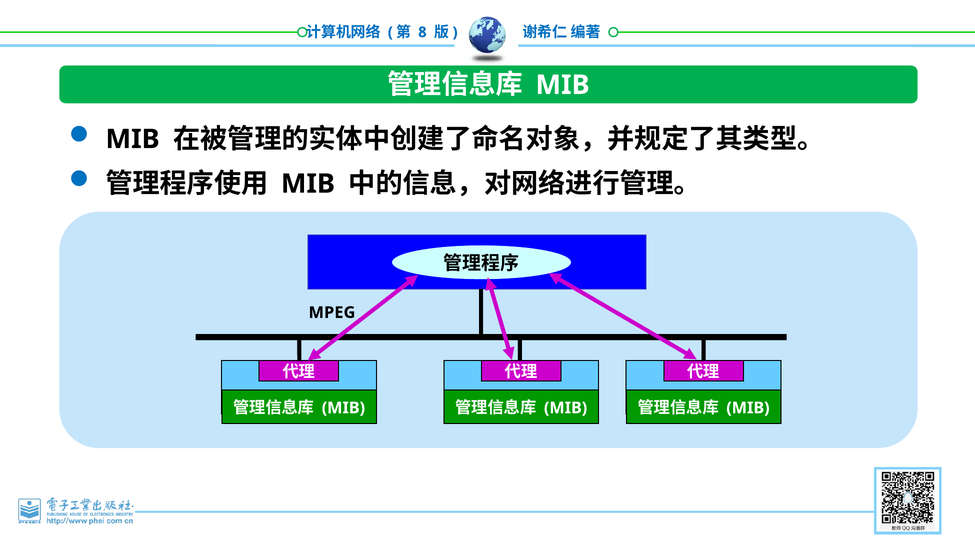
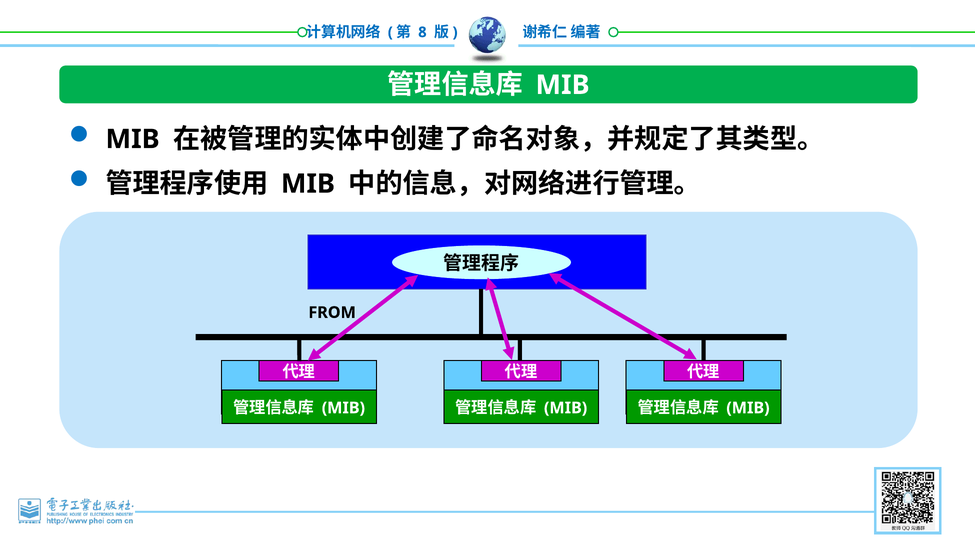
MPEG: MPEG -> FROM
